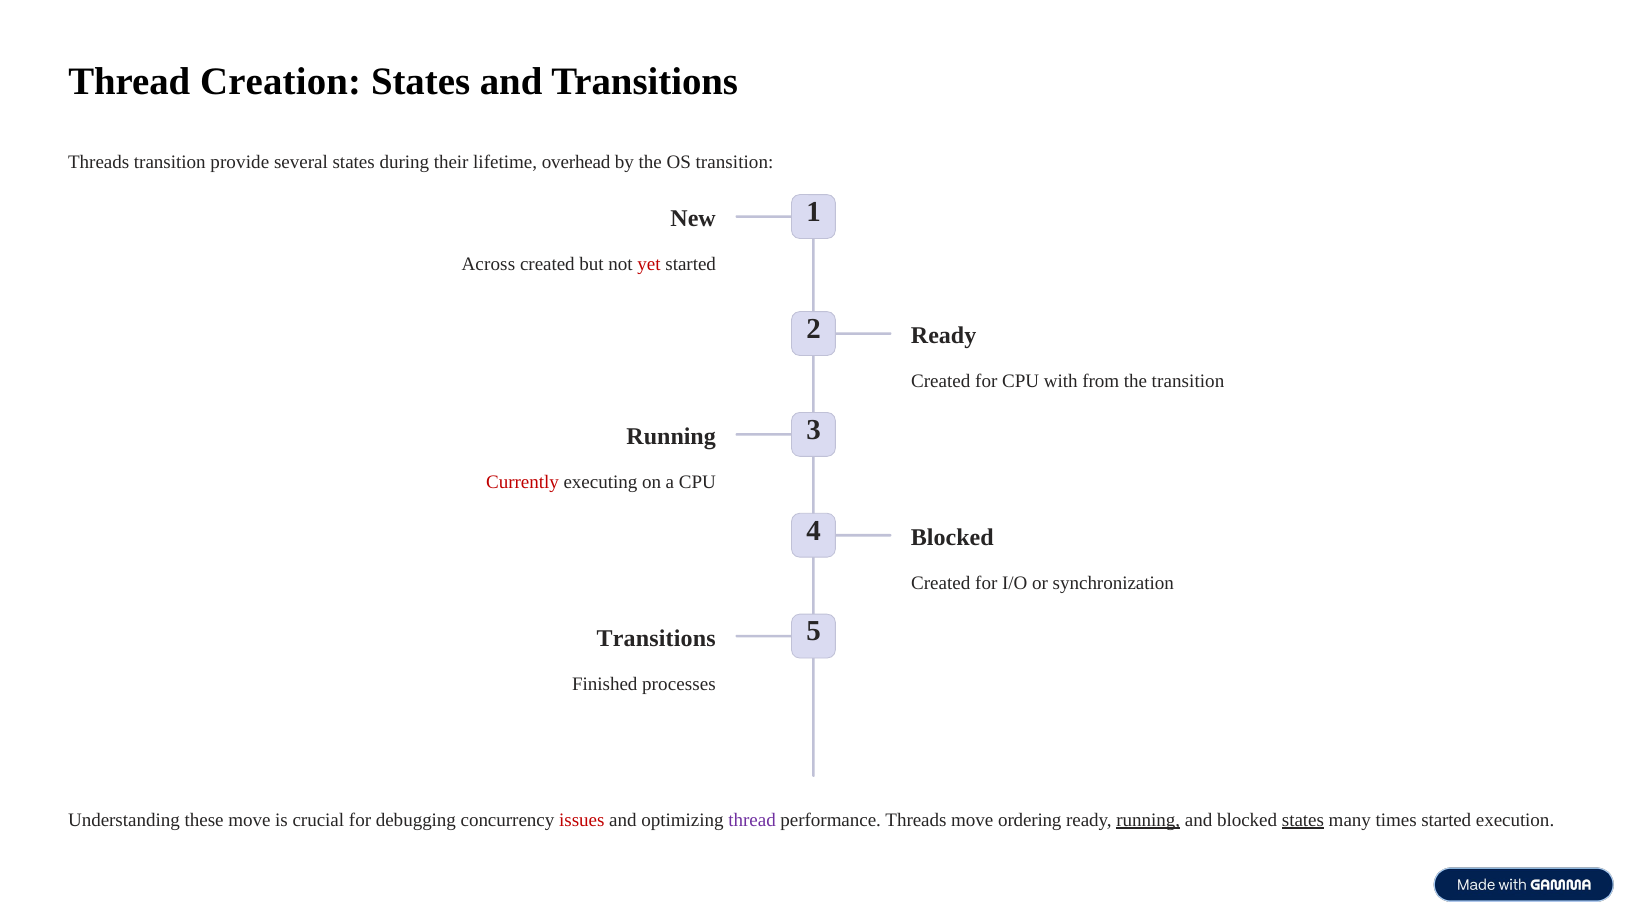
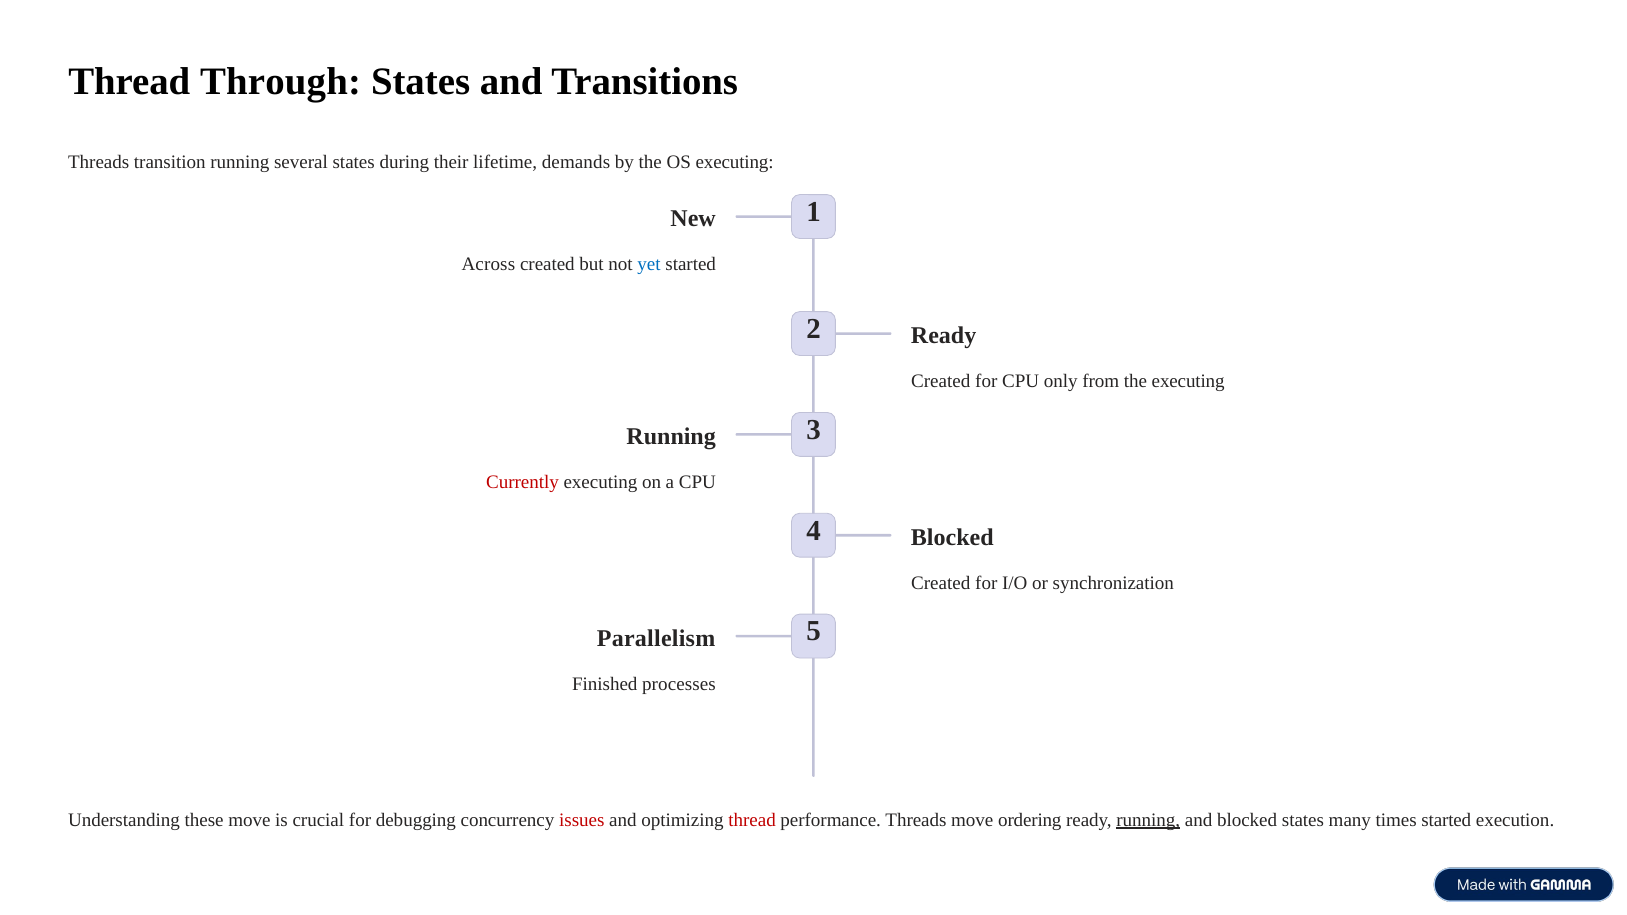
Creation: Creation -> Through
transition provide: provide -> running
overhead: overhead -> demands
OS transition: transition -> executing
yet colour: red -> blue
with: with -> only
the transition: transition -> executing
Transitions at (656, 639): Transitions -> Parallelism
thread at (752, 820) colour: purple -> red
states at (1303, 820) underline: present -> none
